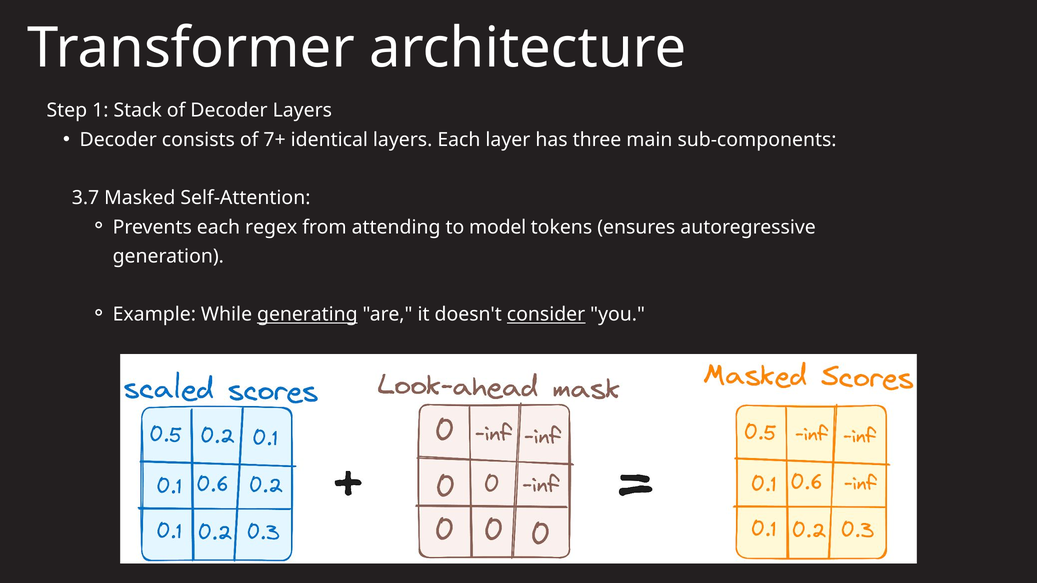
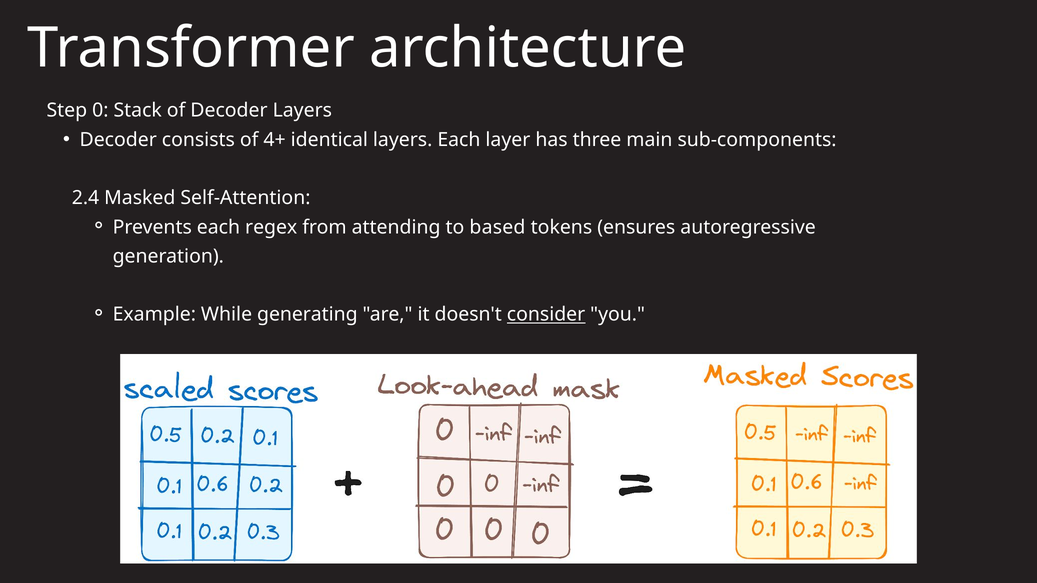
1: 1 -> 0
7+: 7+ -> 4+
3.7: 3.7 -> 2.4
model: model -> based
generating underline: present -> none
